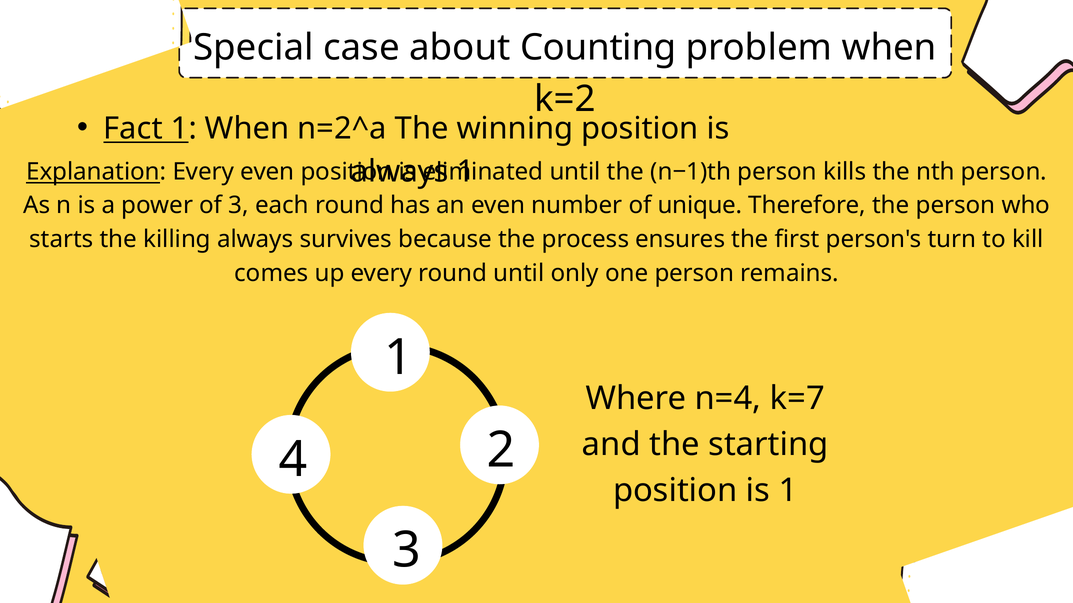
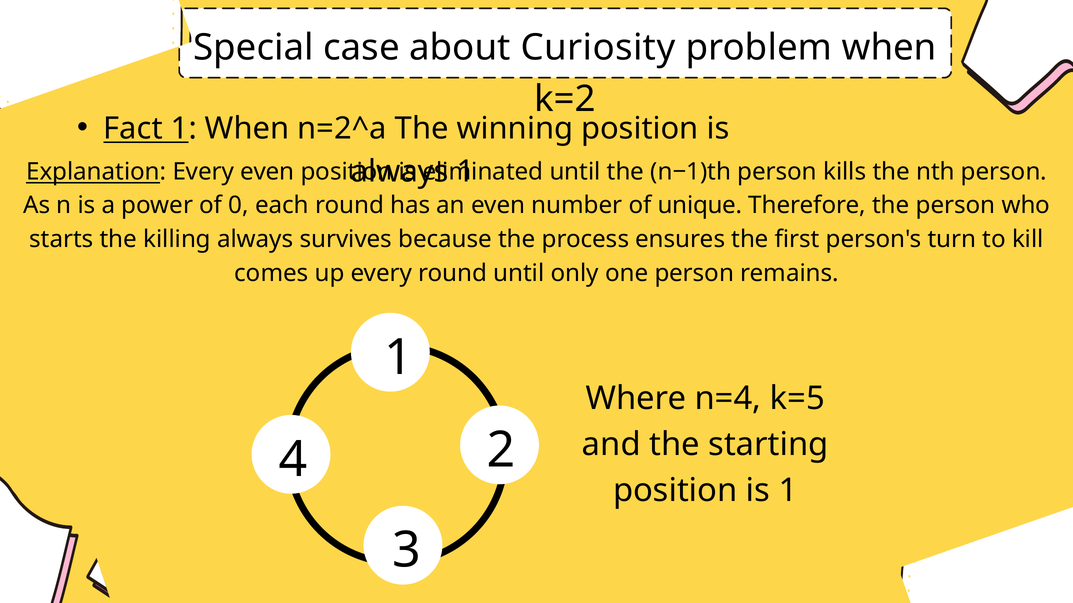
Counting: Counting -> Curiosity
of 3: 3 -> 0
k=7: k=7 -> k=5
